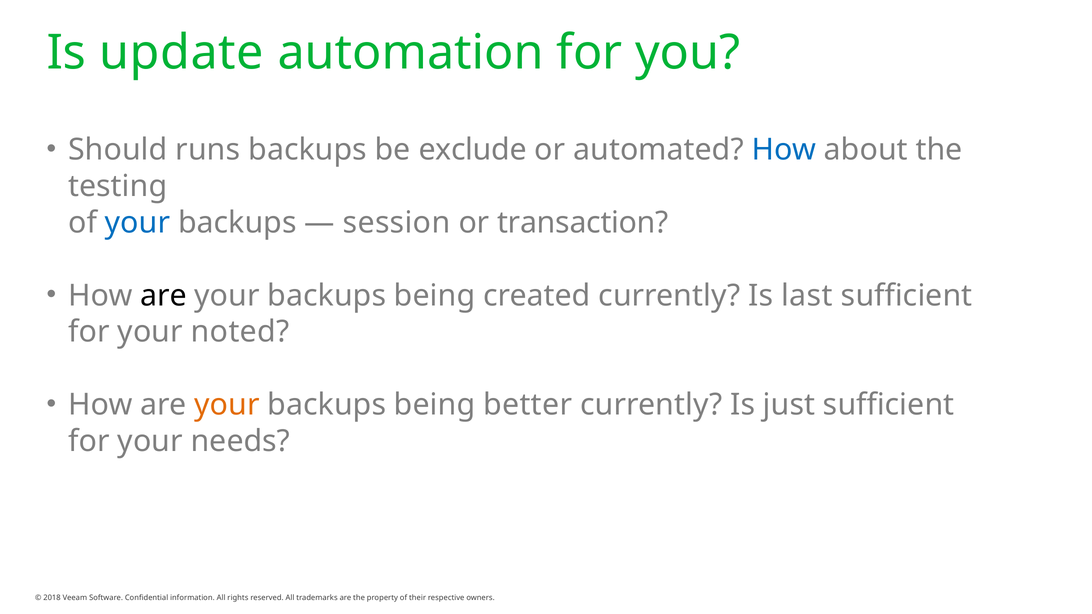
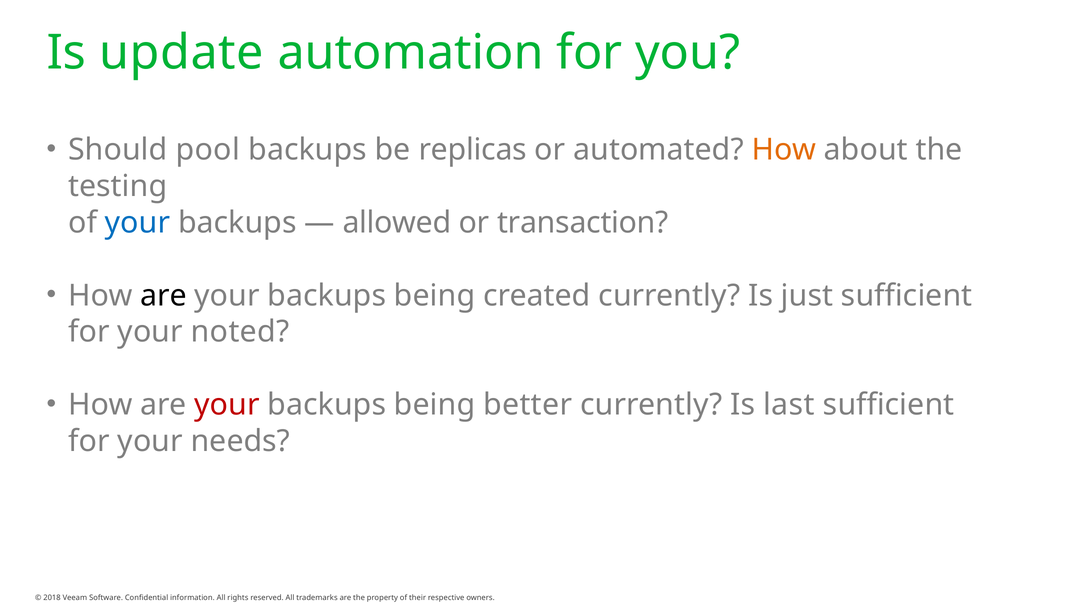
runs: runs -> pool
exclude: exclude -> replicas
How at (784, 150) colour: blue -> orange
session: session -> allowed
last: last -> just
your at (227, 405) colour: orange -> red
just: just -> last
